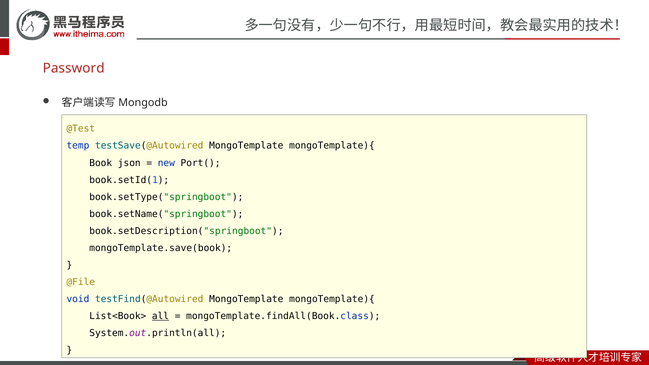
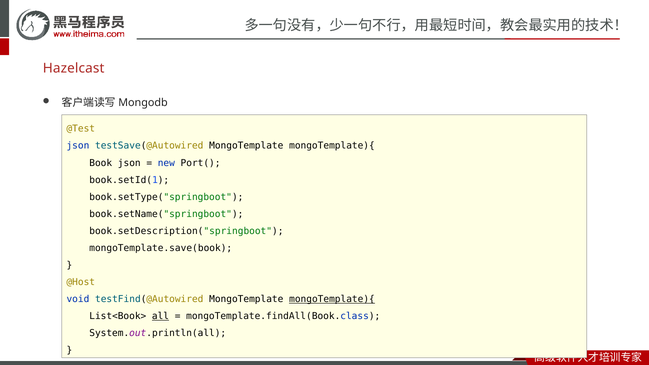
Password: Password -> Hazelcast
temp at (78, 146): temp -> json
@File: @File -> @Host
mongoTemplate){ at (332, 299) underline: none -> present
